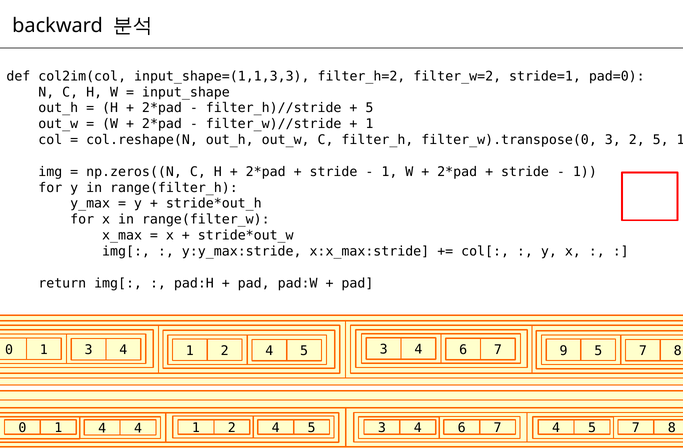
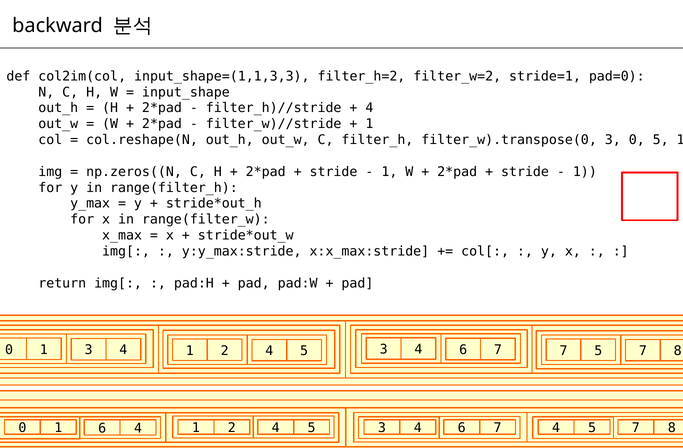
5 at (369, 108): 5 -> 4
3 2: 2 -> 0
7 9: 9 -> 7
1 4: 4 -> 6
